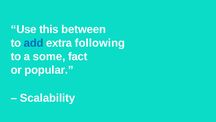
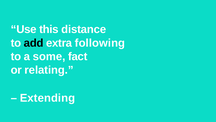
between: between -> distance
add colour: blue -> black
popular: popular -> relating
Scalability: Scalability -> Extending
